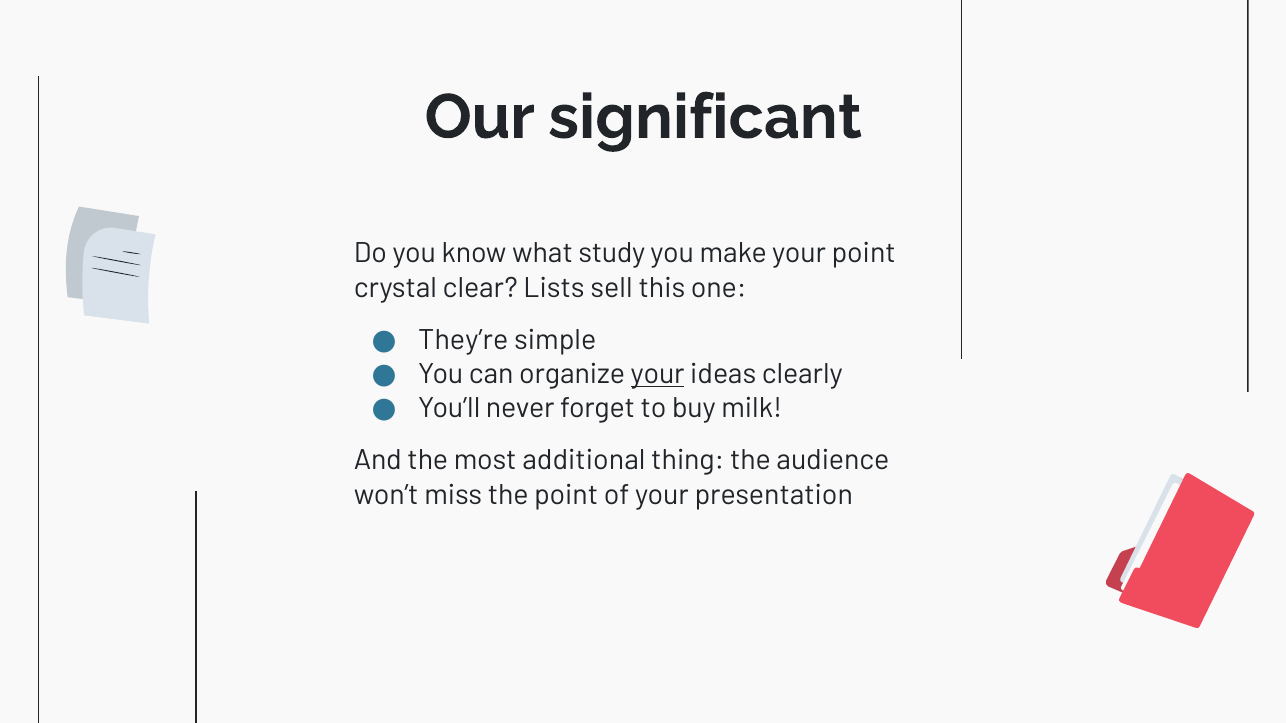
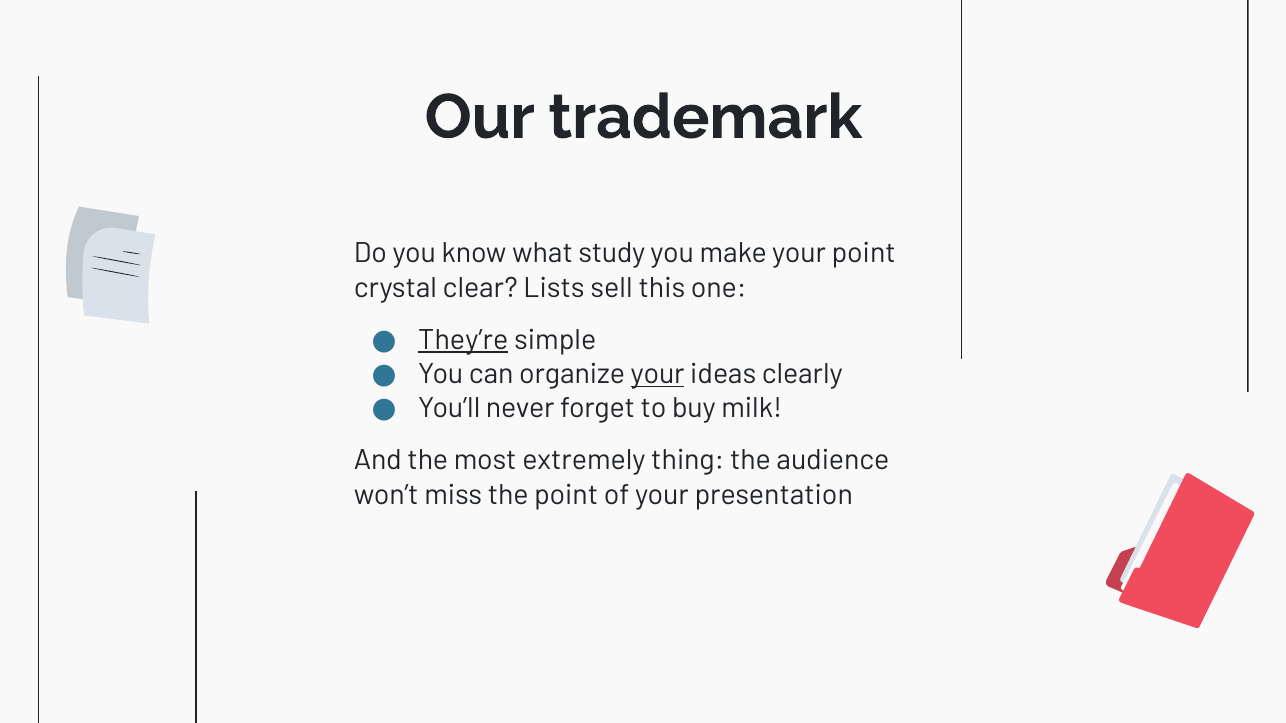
significant: significant -> trademark
They’re underline: none -> present
additional: additional -> extremely
